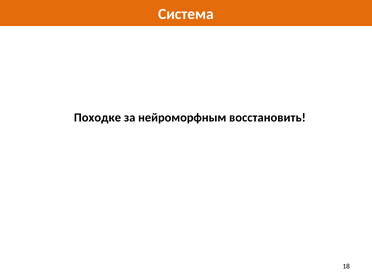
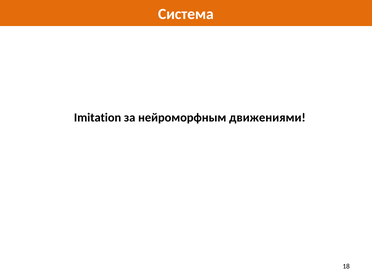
Походке: Походке -> Imitation
восстановить: восстановить -> движениями
